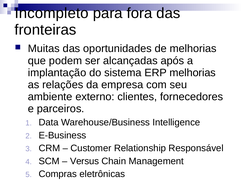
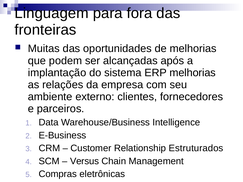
Incompleto: Incompleto -> Linguagem
Responsável: Responsável -> Estruturados
